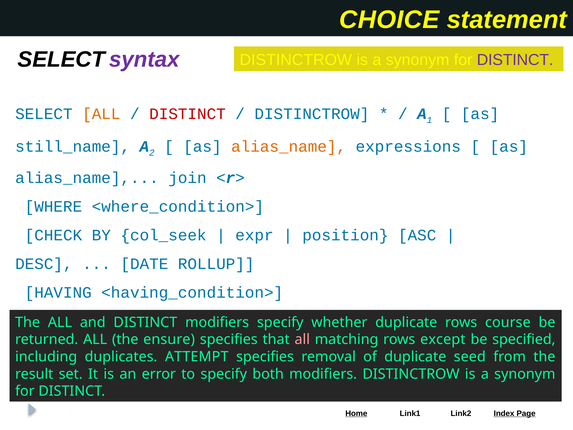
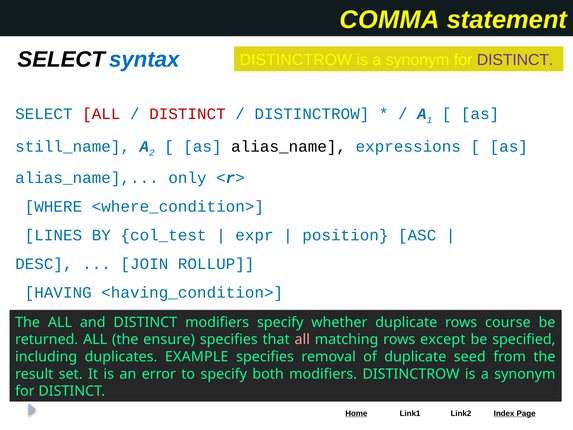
CHOICE: CHOICE -> COMMA
syntax colour: purple -> blue
ALL at (101, 114) colour: orange -> red
alias_name at (289, 146) colour: orange -> black
join: join -> only
CHECK: CHECK -> LINES
col_seek: col_seek -> col_test
DATE: DATE -> JOIN
ATTEMPT: ATTEMPT -> EXAMPLE
